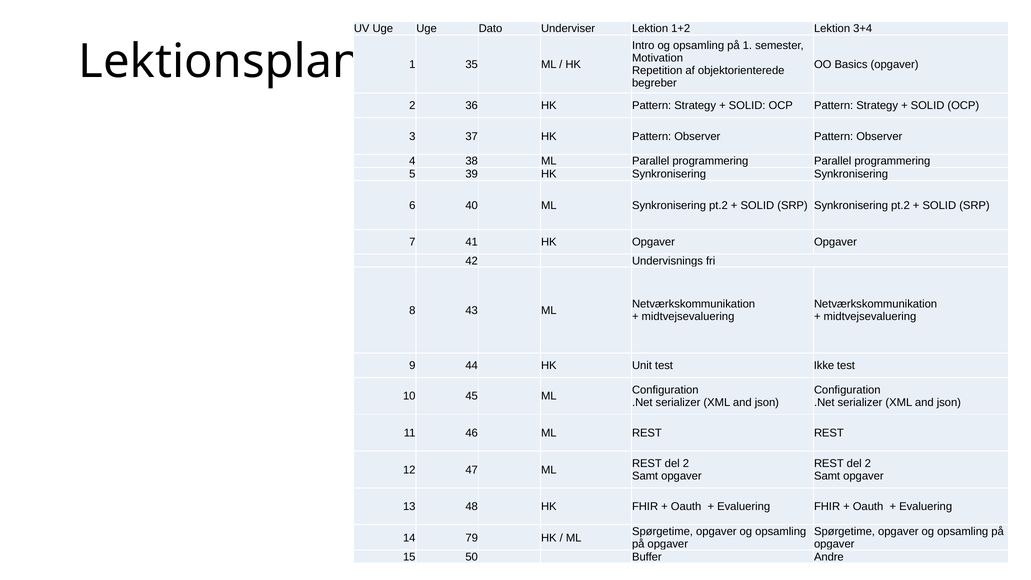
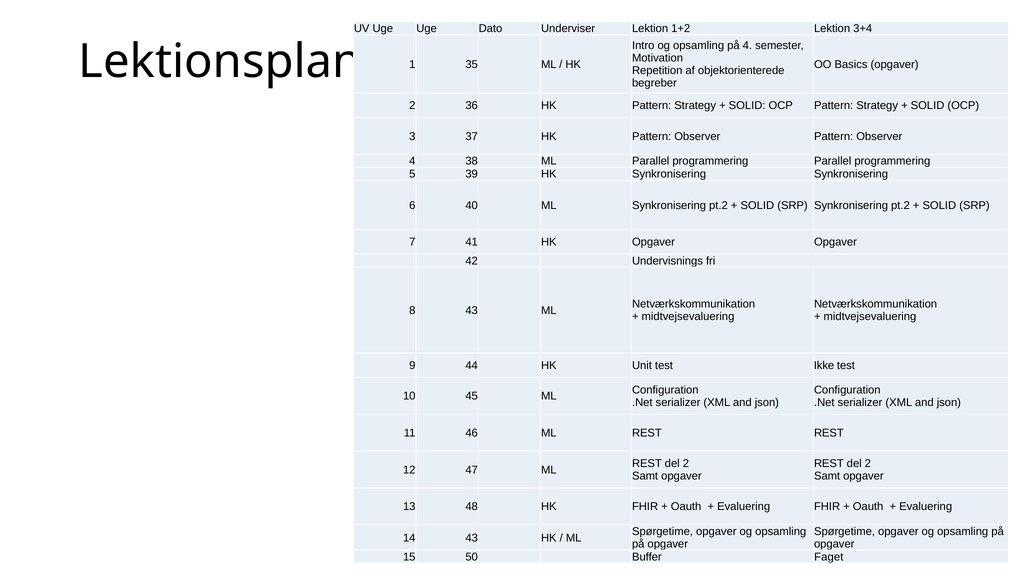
på 1: 1 -> 4
14 79: 79 -> 43
Andre: Andre -> Faget
